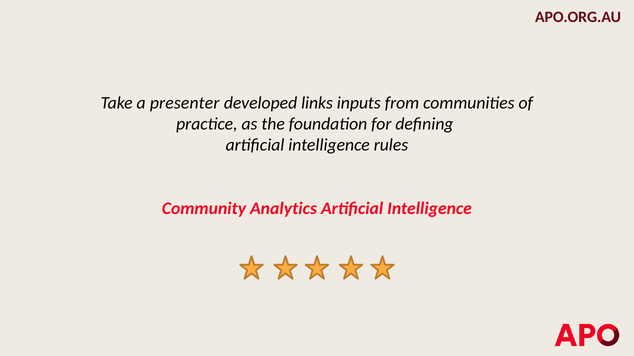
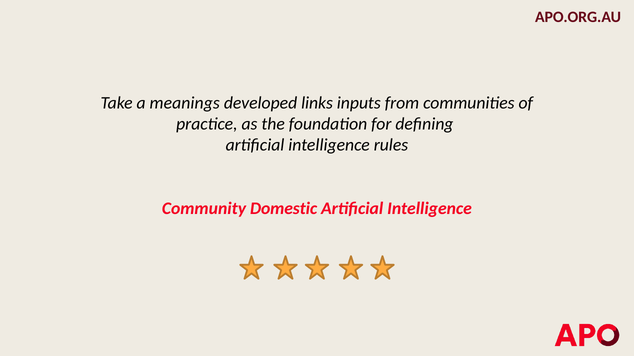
presenter: presenter -> meanings
Analytics: Analytics -> Domestic
